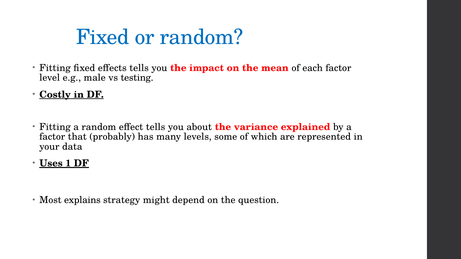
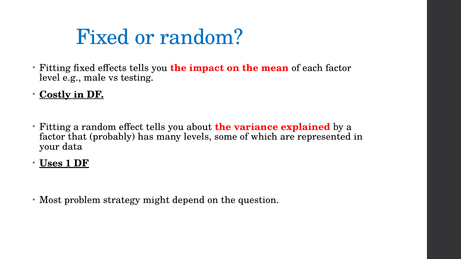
explains: explains -> problem
